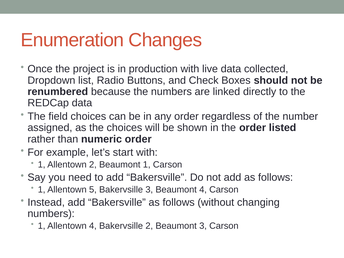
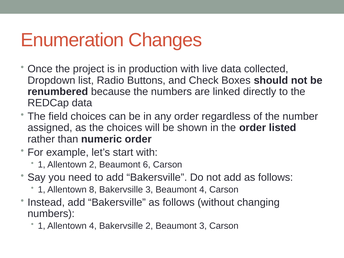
Beaumont 1: 1 -> 6
5: 5 -> 8
